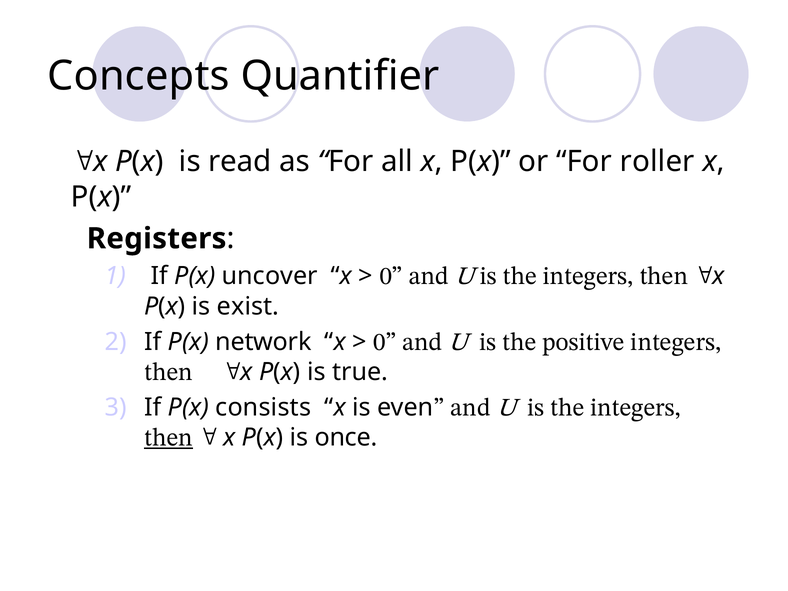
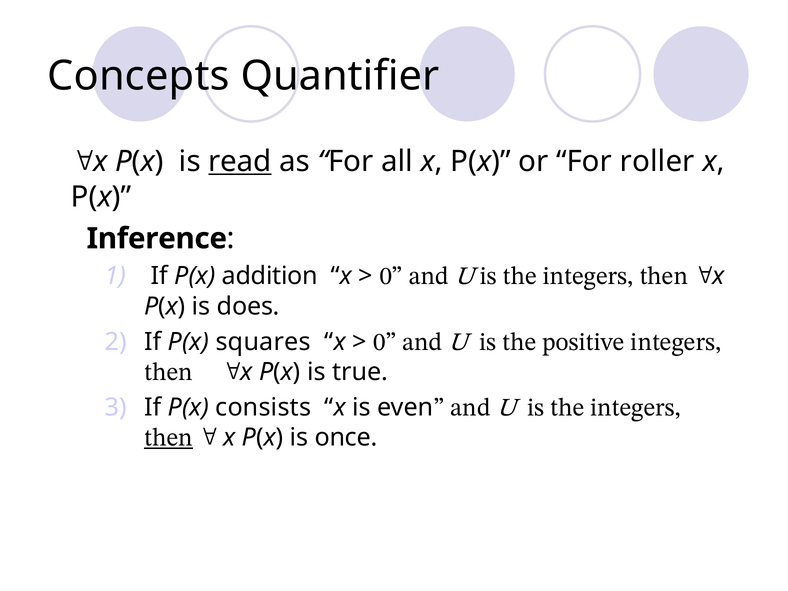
read underline: none -> present
Registers: Registers -> Inference
uncover: uncover -> addition
exist: exist -> does
network: network -> squares
